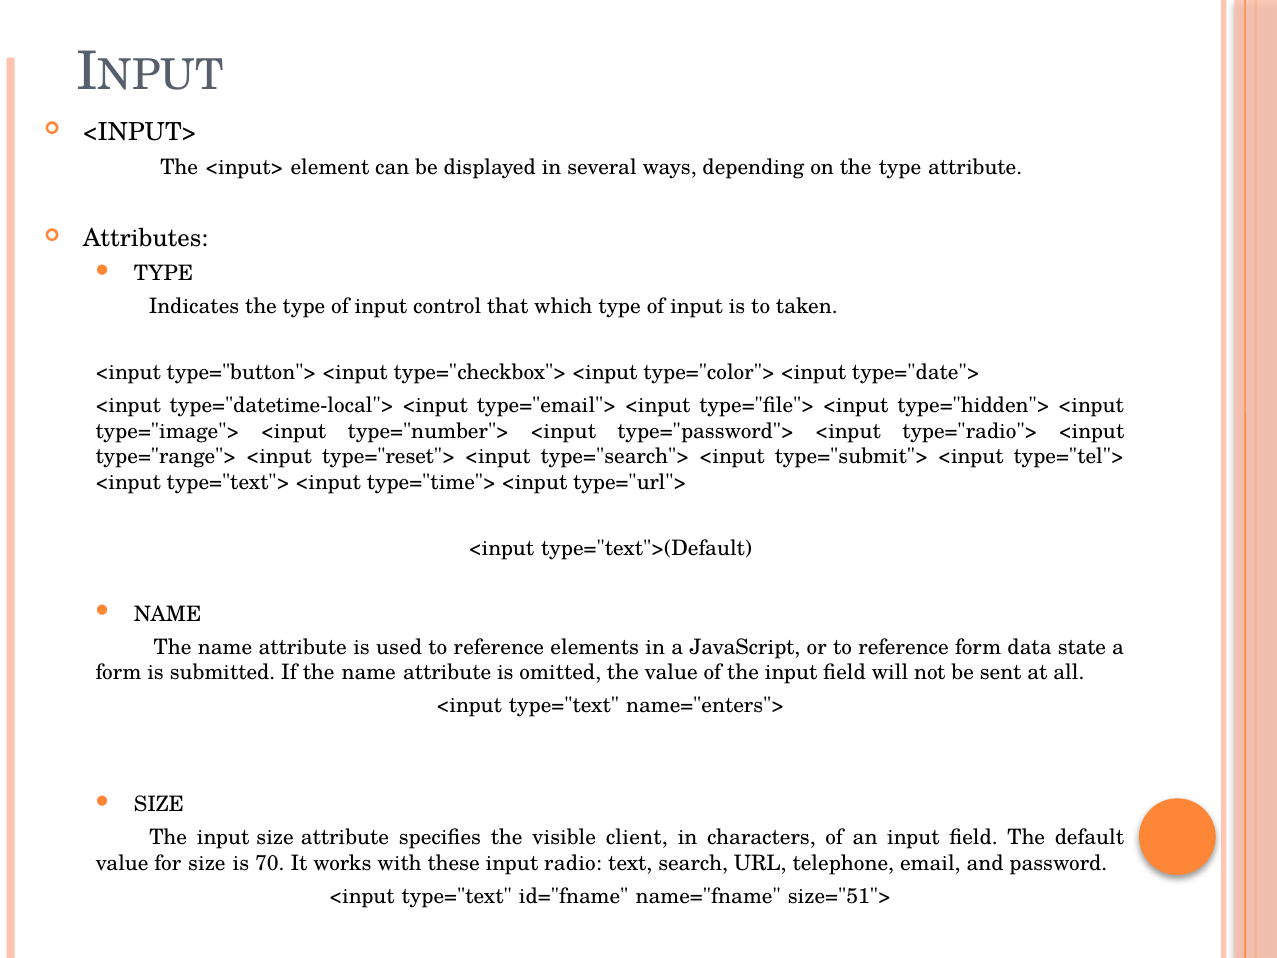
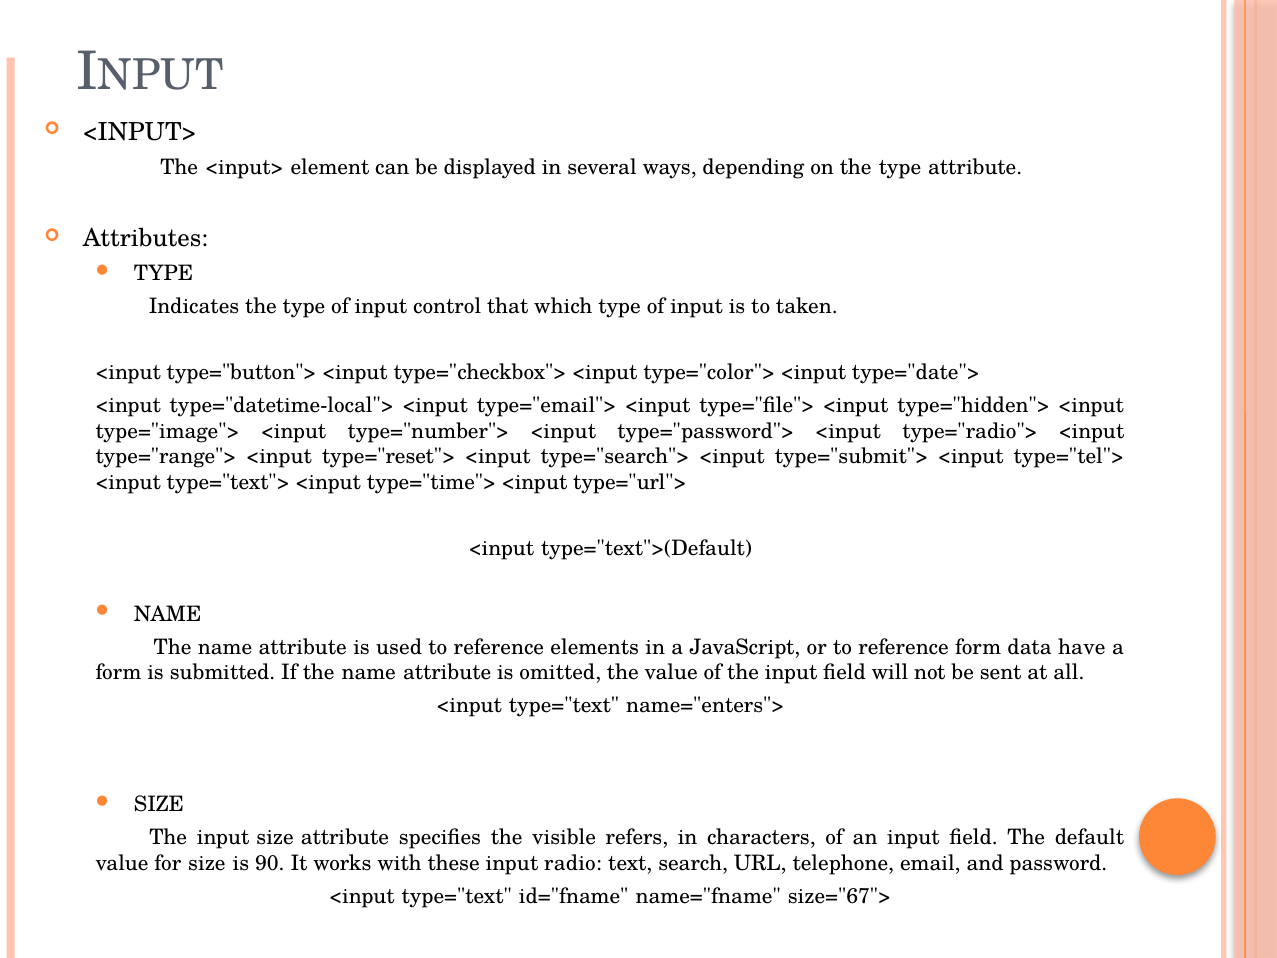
state: state -> have
client: client -> refers
70: 70 -> 90
size="51">: size="51"> -> size="67">
